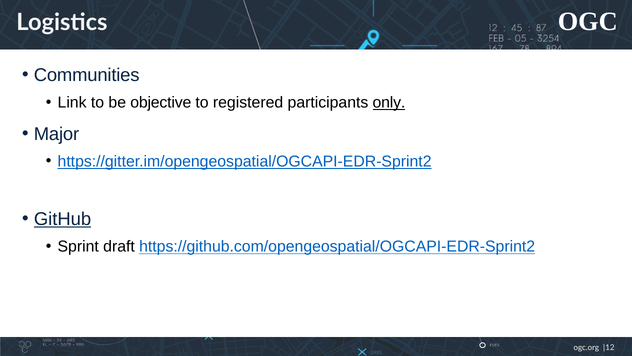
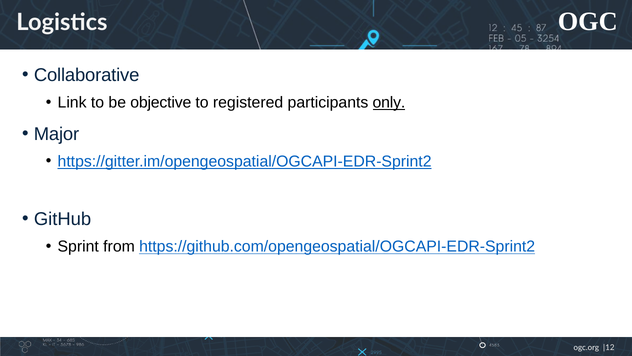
Communities: Communities -> Collaborative
GitHub underline: present -> none
draft: draft -> from
